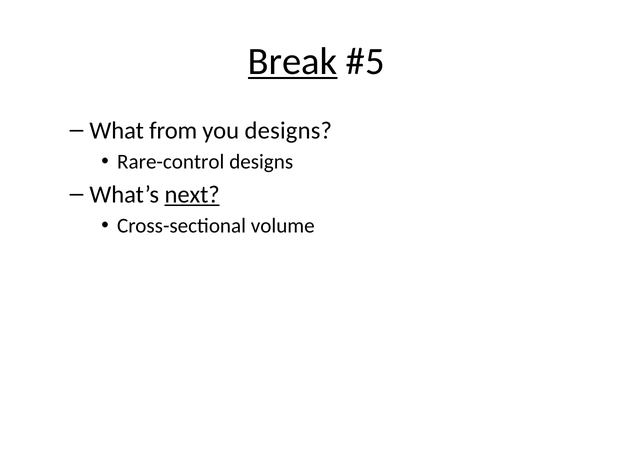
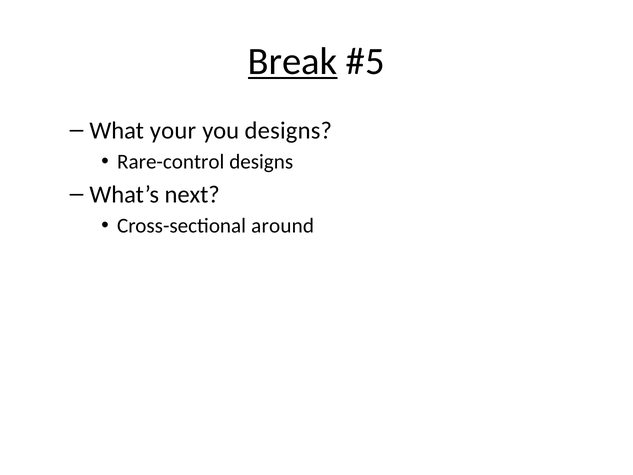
from: from -> your
next underline: present -> none
volume: volume -> around
